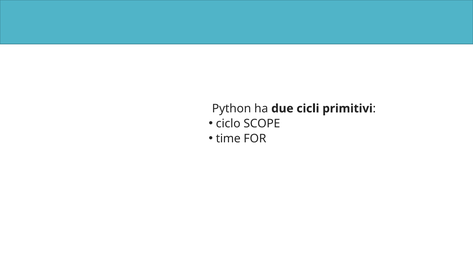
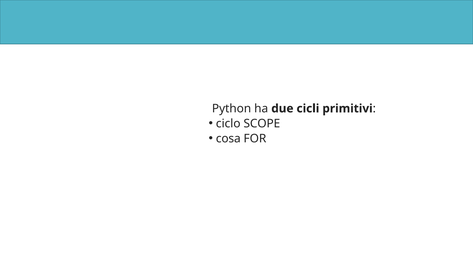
time: time -> cosa
